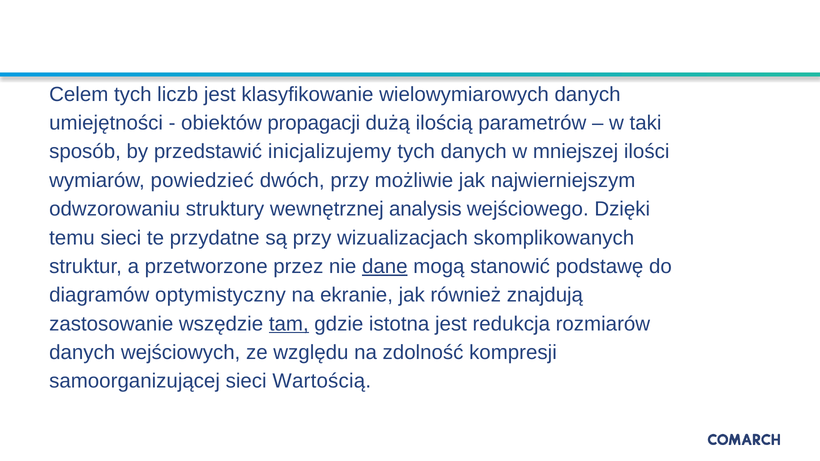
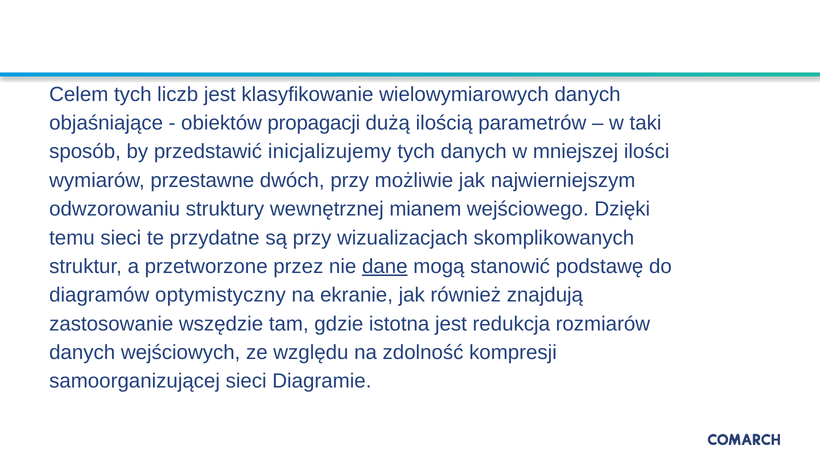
umiejętności: umiejętności -> objaśniające
powiedzieć: powiedzieć -> przestawne
analysis: analysis -> mianem
tam underline: present -> none
Wartością: Wartością -> Diagramie
